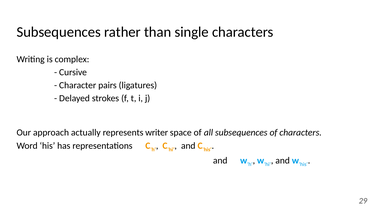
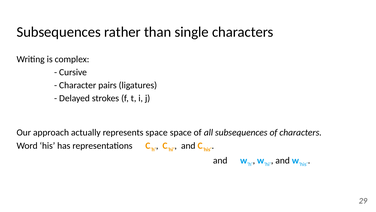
represents writer: writer -> space
